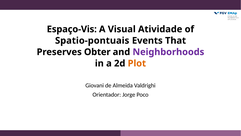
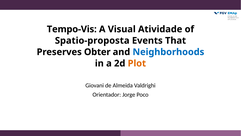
Espaço-Vis: Espaço-Vis -> Tempo-Vis
Spatio-pontuais: Spatio-pontuais -> Spatio-proposta
Neighborhoods colour: purple -> blue
